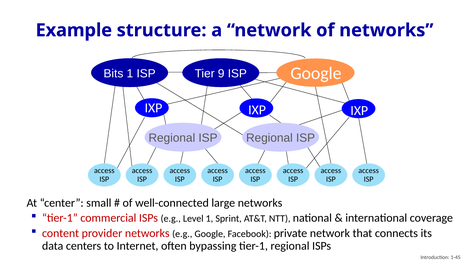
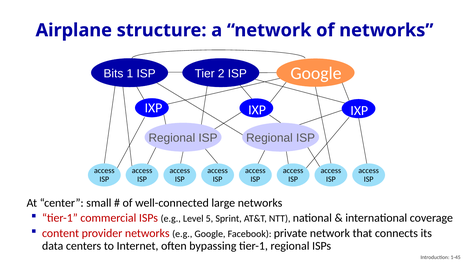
Example: Example -> Airplane
9: 9 -> 2
Level 1: 1 -> 5
